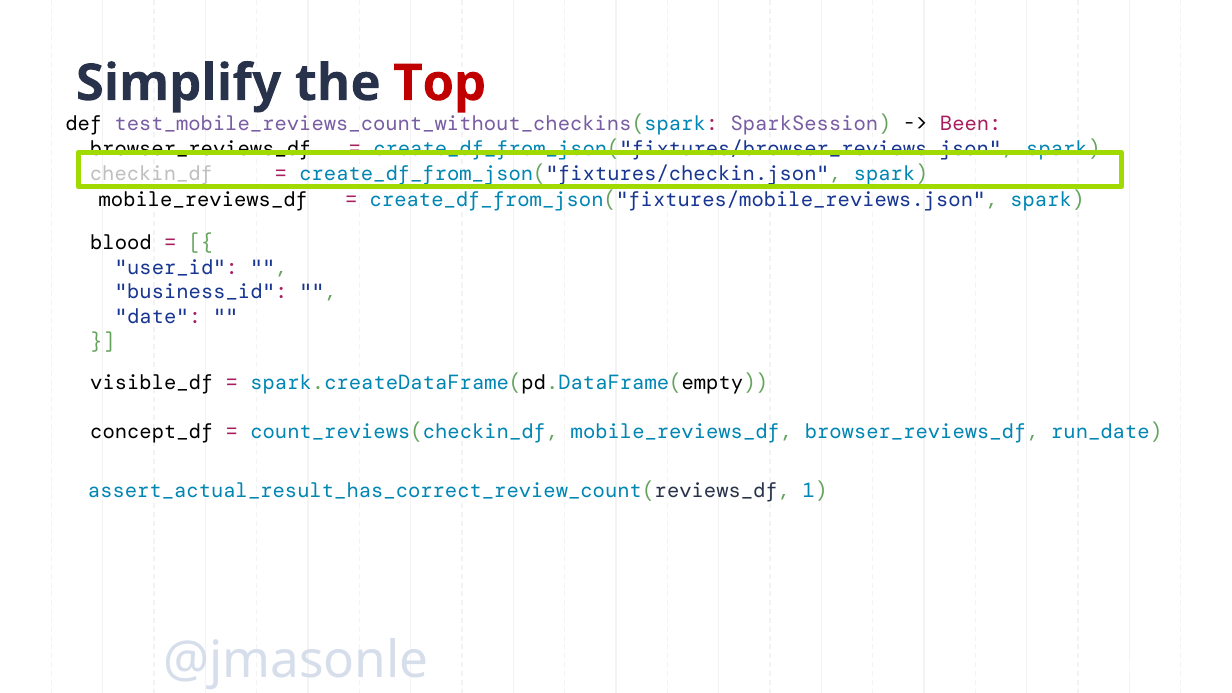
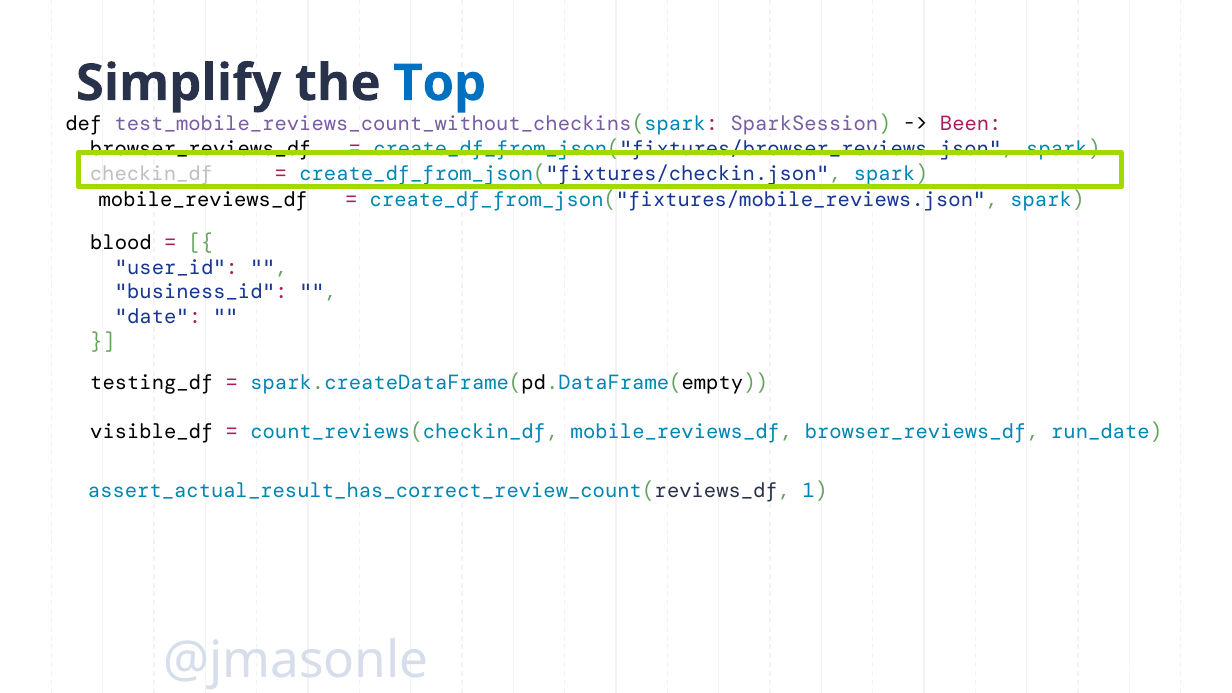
Top colour: red -> blue
visible_df: visible_df -> testing_df
concept_df: concept_df -> visible_df
